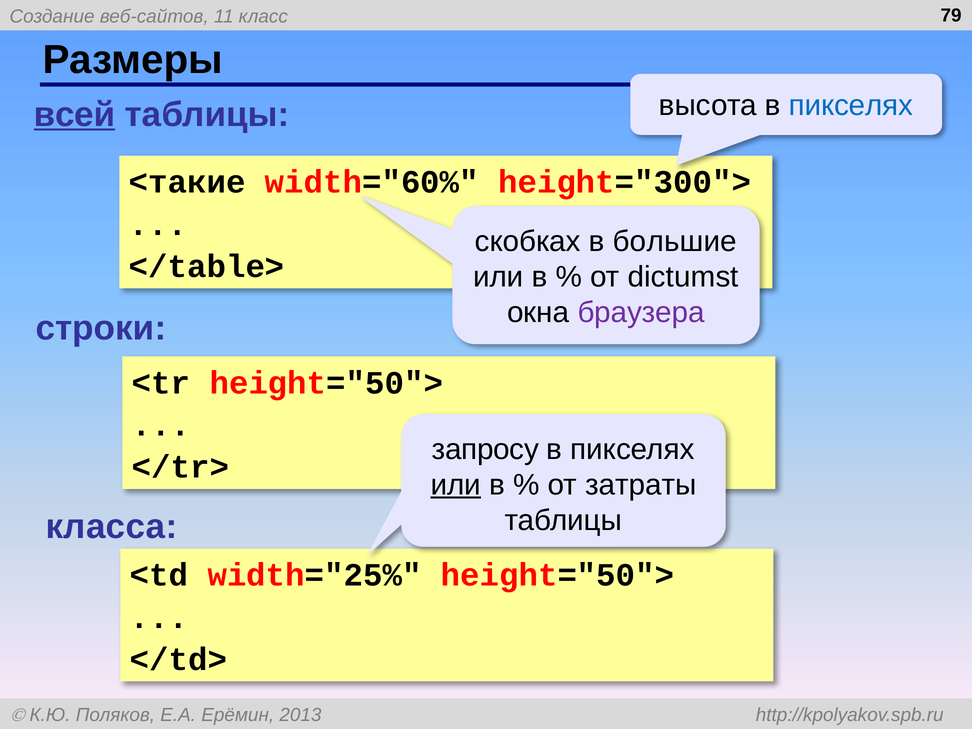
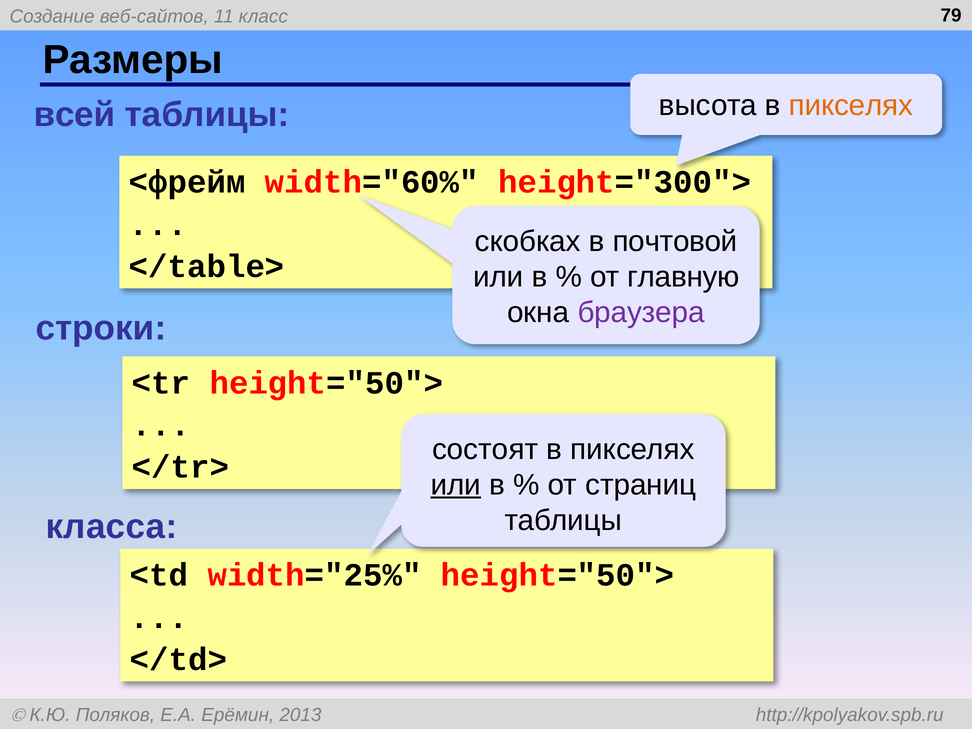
пикселях at (851, 106) colour: blue -> orange
всей underline: present -> none
<такие: <такие -> <фрейм
большие: большие -> почтовой
dictumst: dictumst -> главную
запросу: запросу -> состоят
затраты: затраты -> страниц
